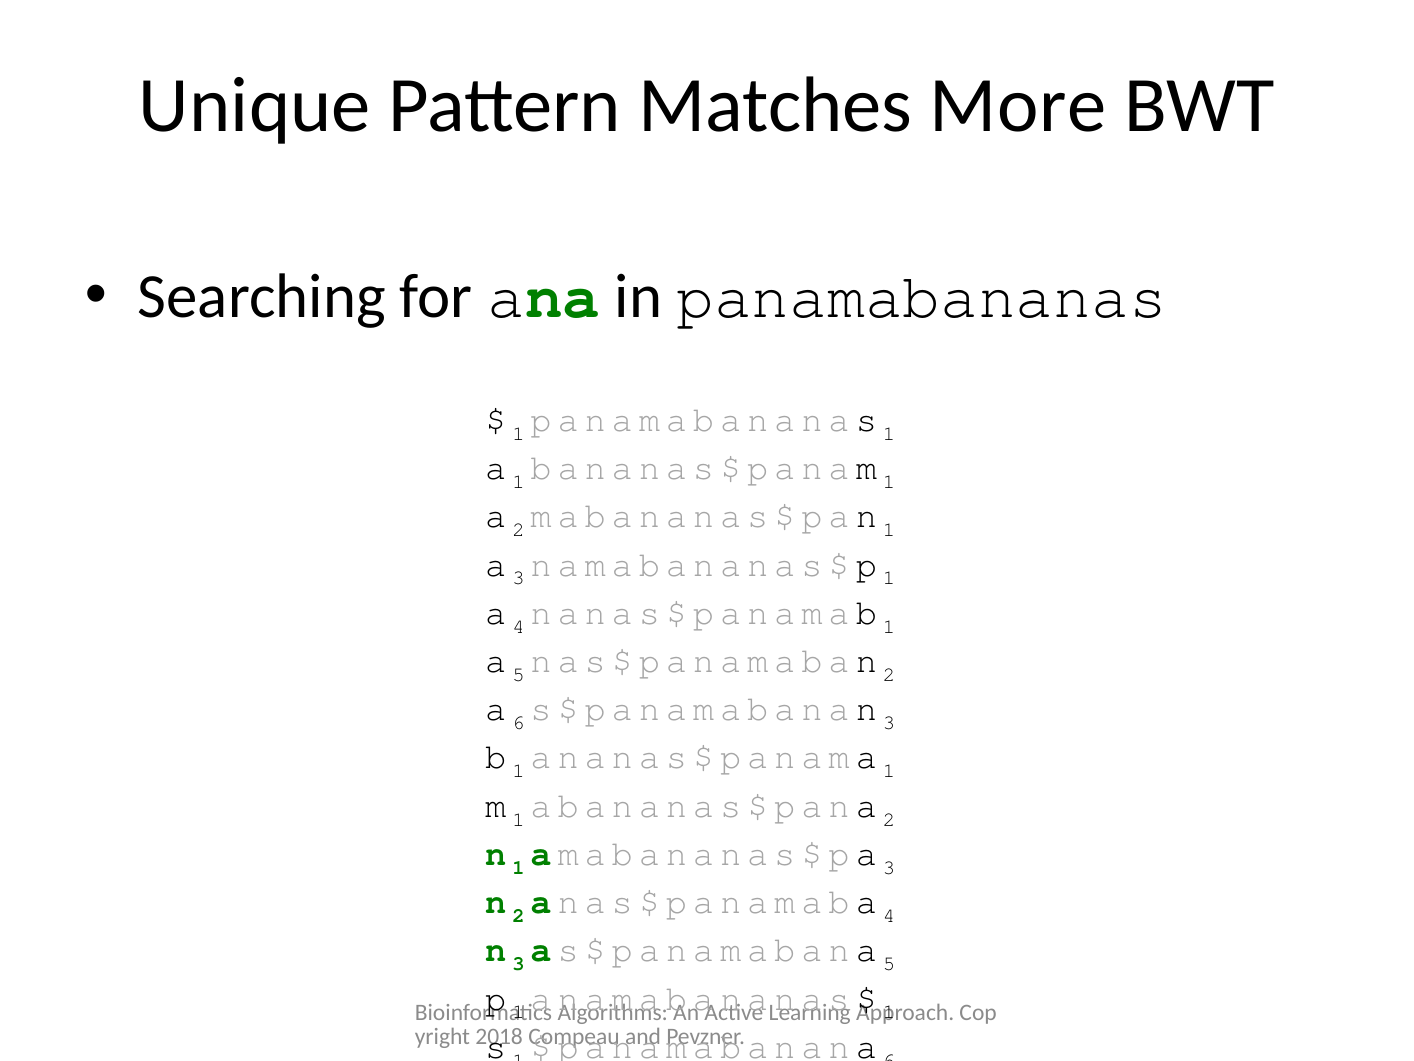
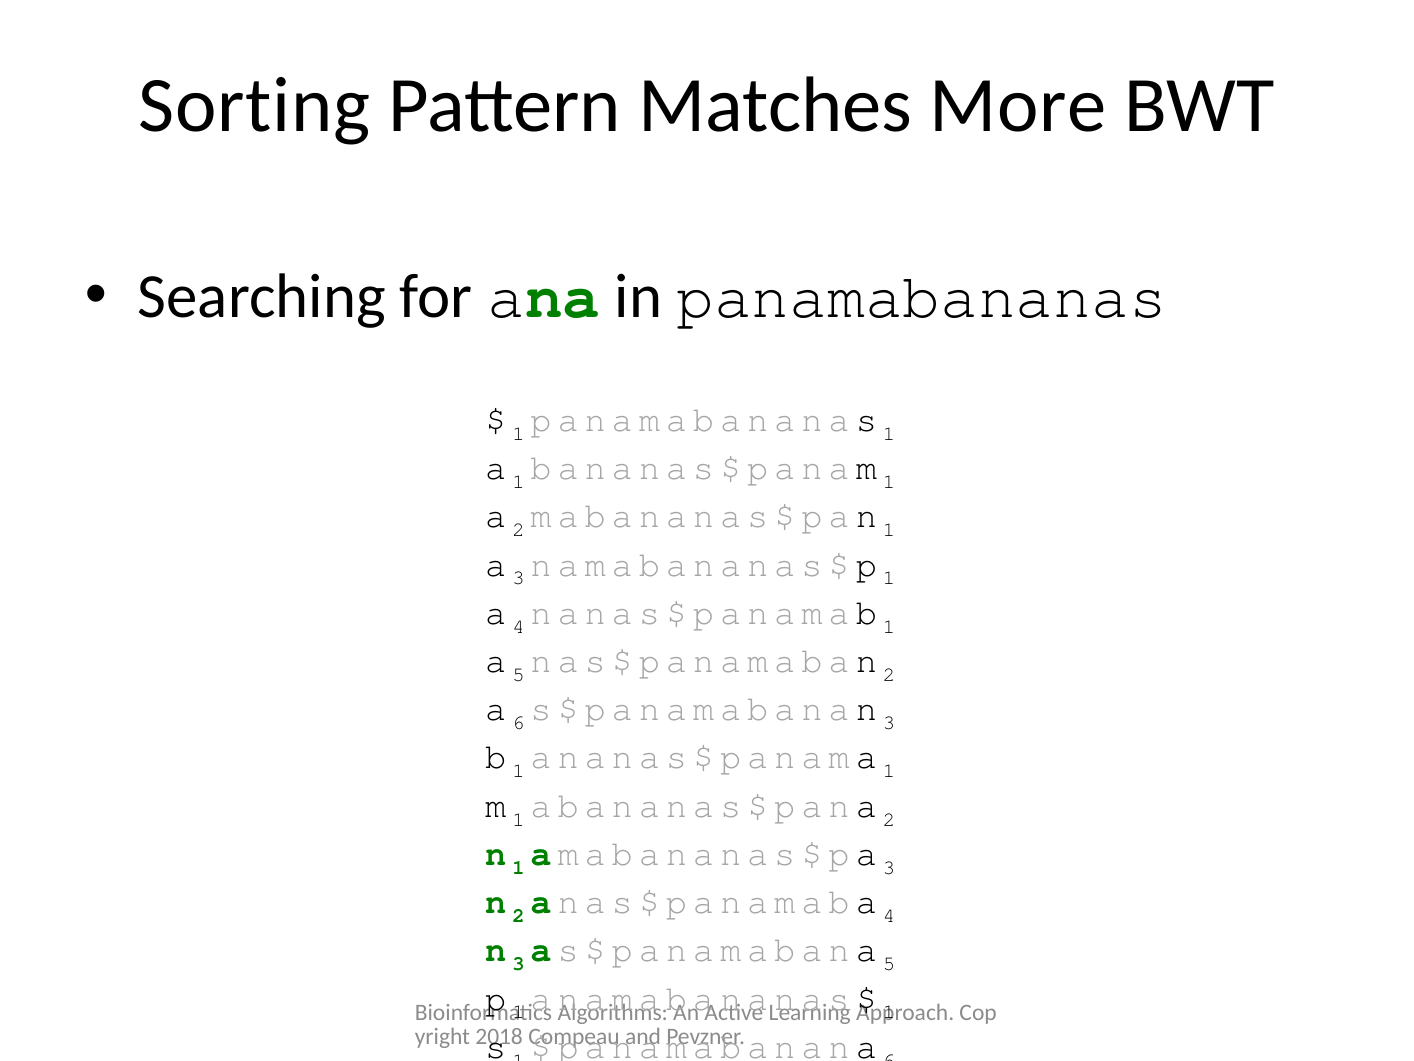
Unique: Unique -> Sorting
